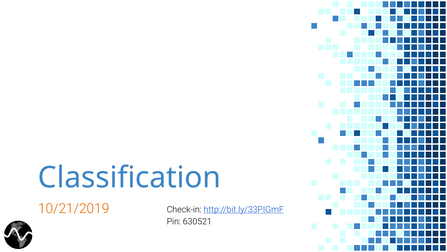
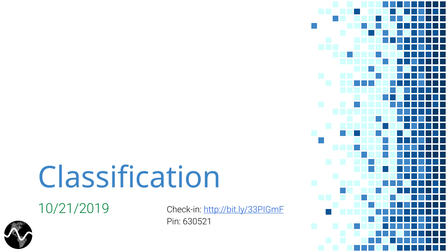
10/21/2019 colour: orange -> green
